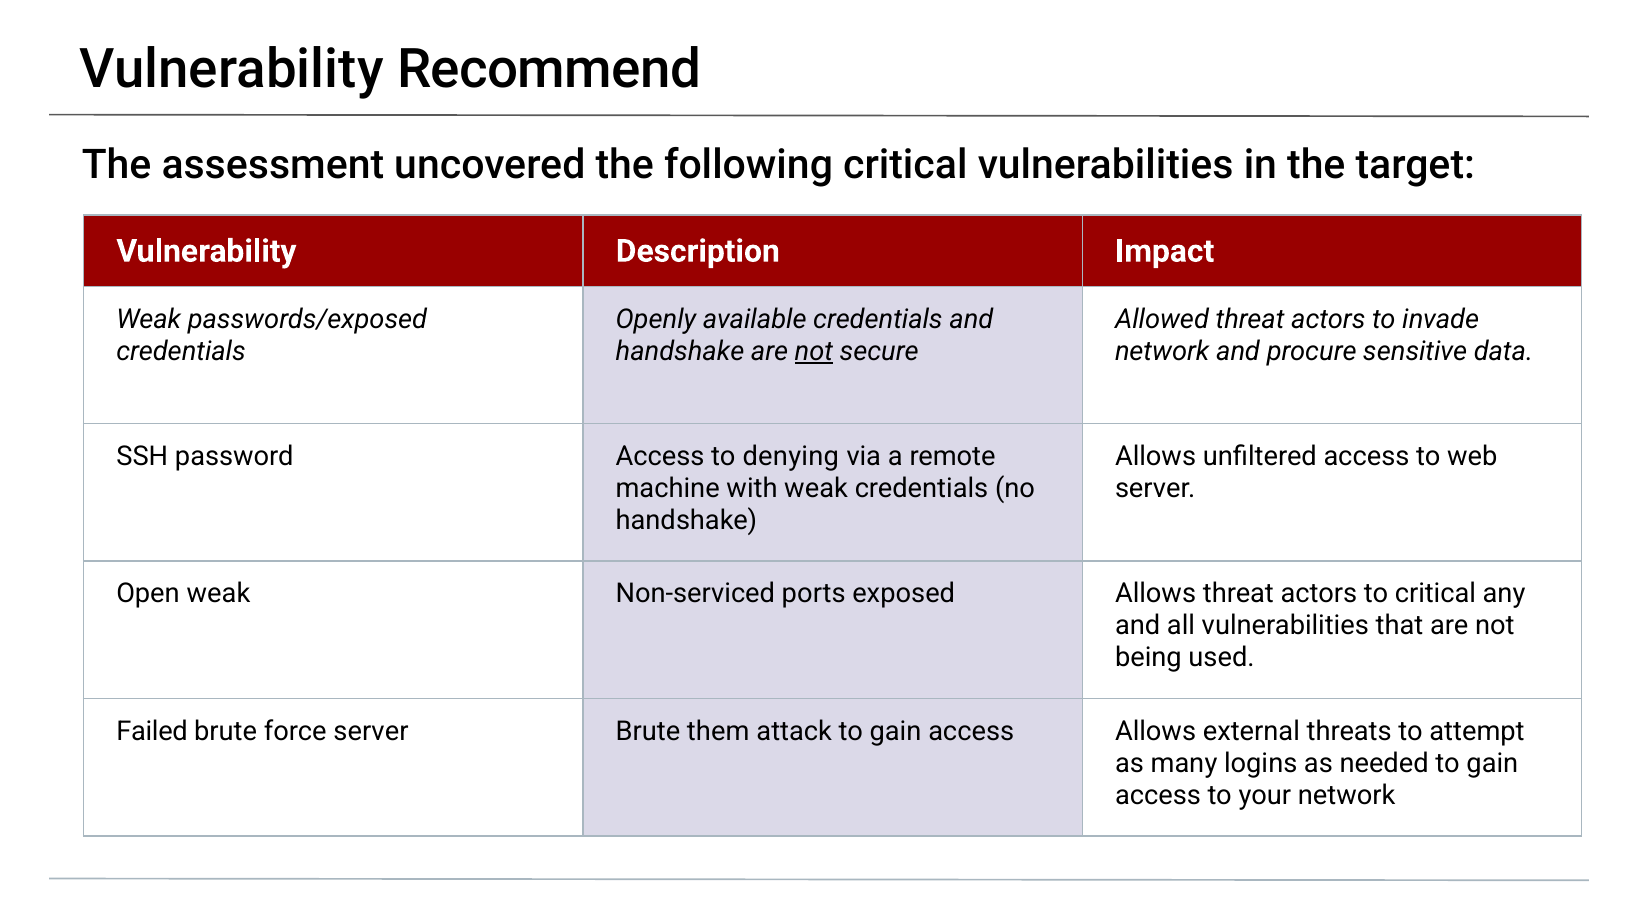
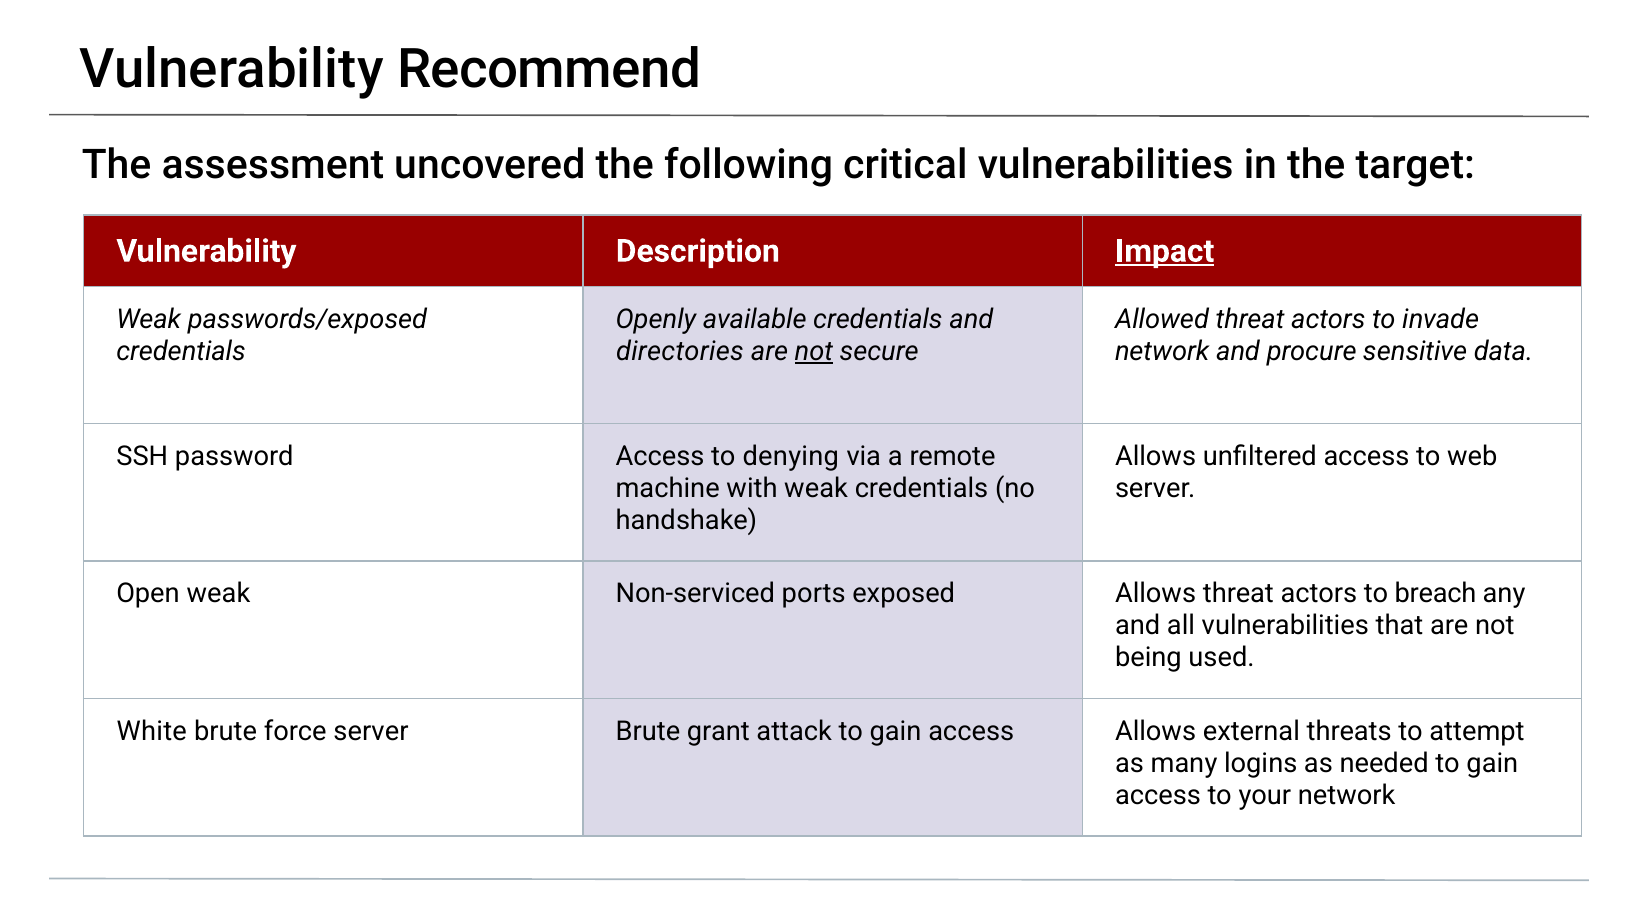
Impact underline: none -> present
handshake at (680, 351): handshake -> directories
to critical: critical -> breach
Failed: Failed -> White
them: them -> grant
